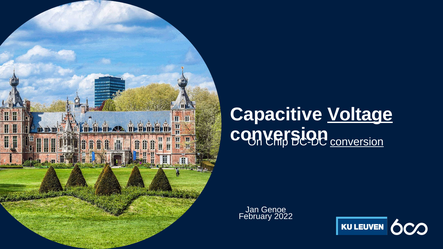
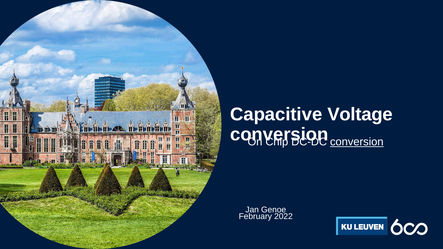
Voltage underline: present -> none
